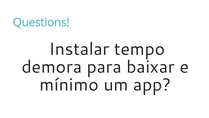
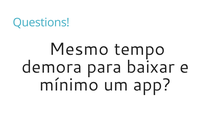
Instalar: Instalar -> Mesmo
